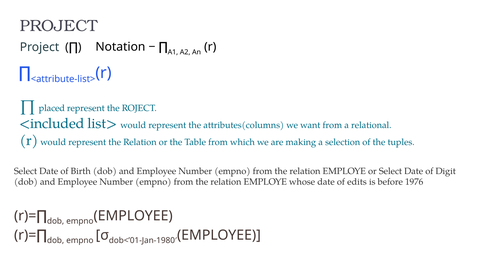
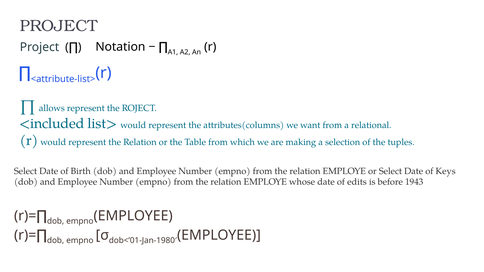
placed: placed -> allows
Digit: Digit -> Keys
1976: 1976 -> 1943
